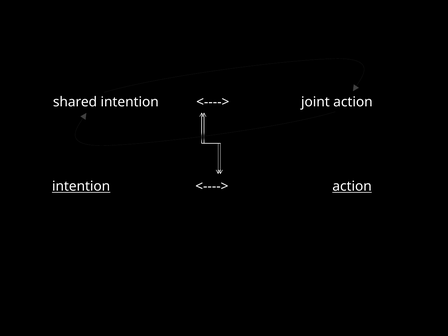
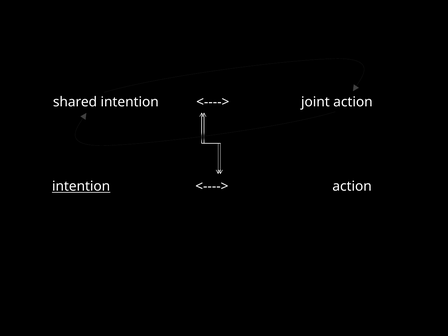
action at (352, 186) underline: present -> none
